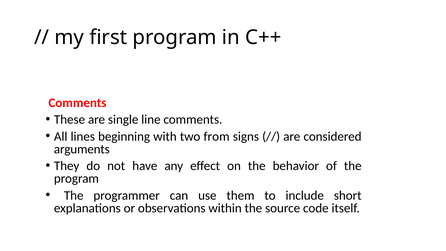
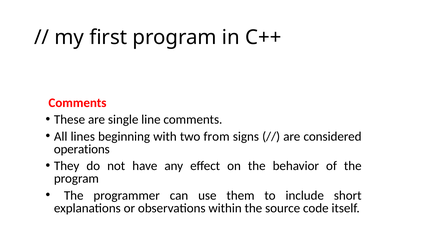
arguments: arguments -> operations
